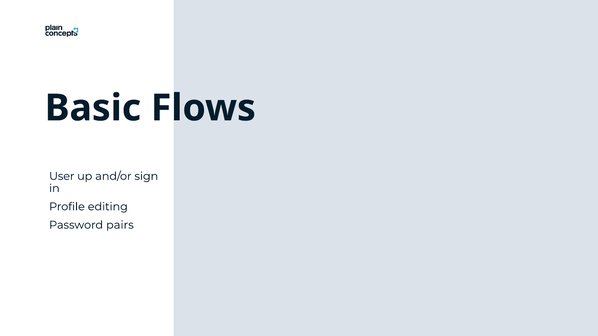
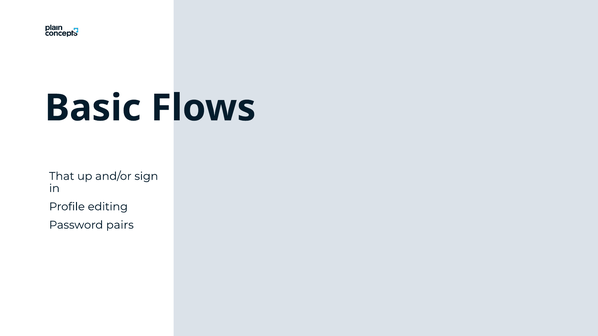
User: User -> That
